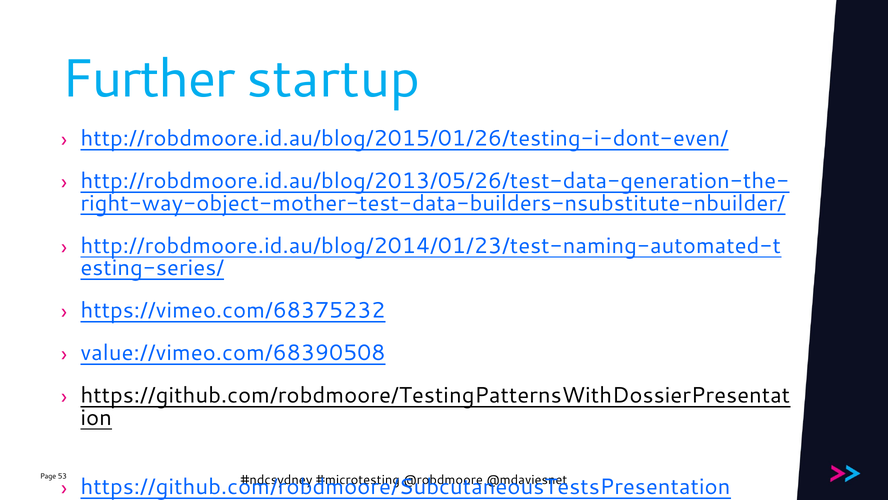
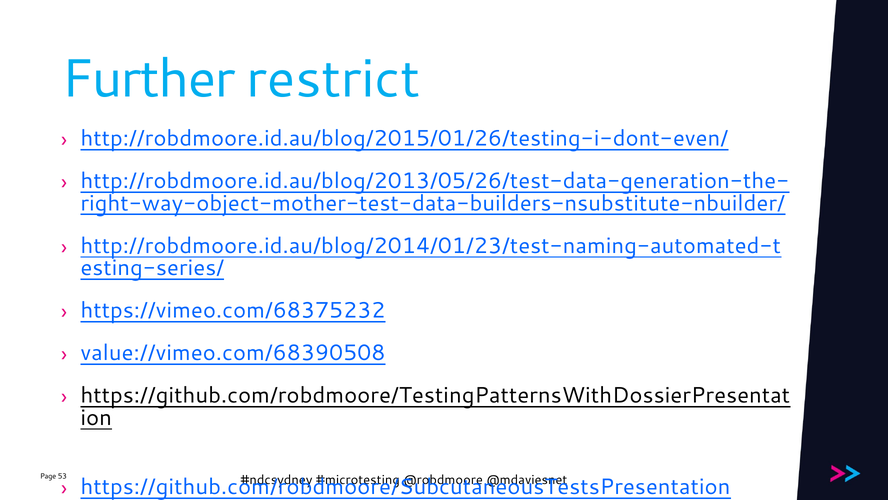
startup: startup -> restrict
